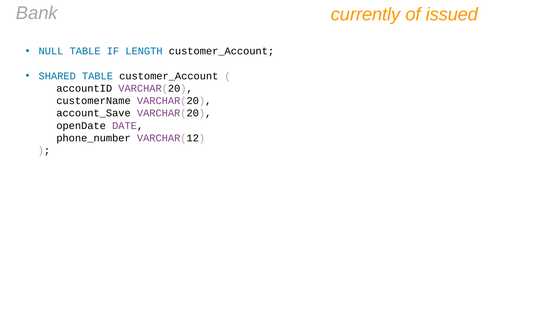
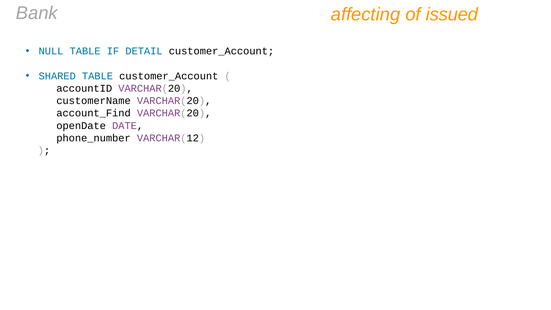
currently: currently -> affecting
LENGTH: LENGTH -> DETAIL
account_Save: account_Save -> account_Find
